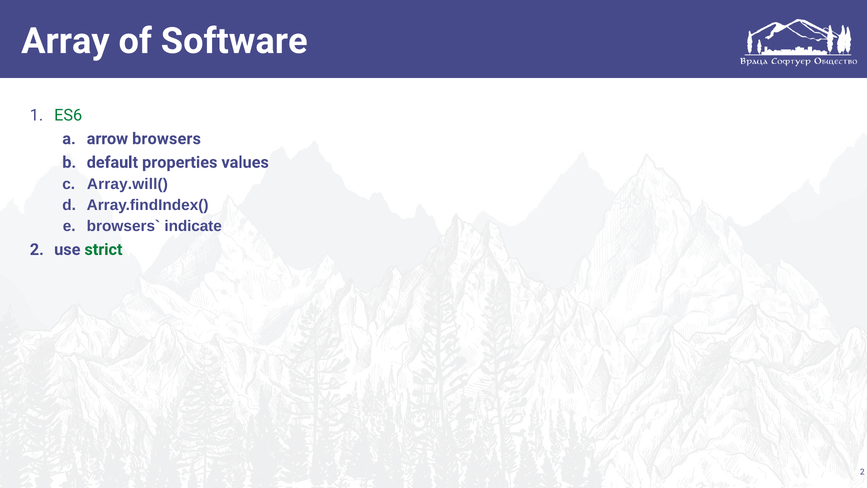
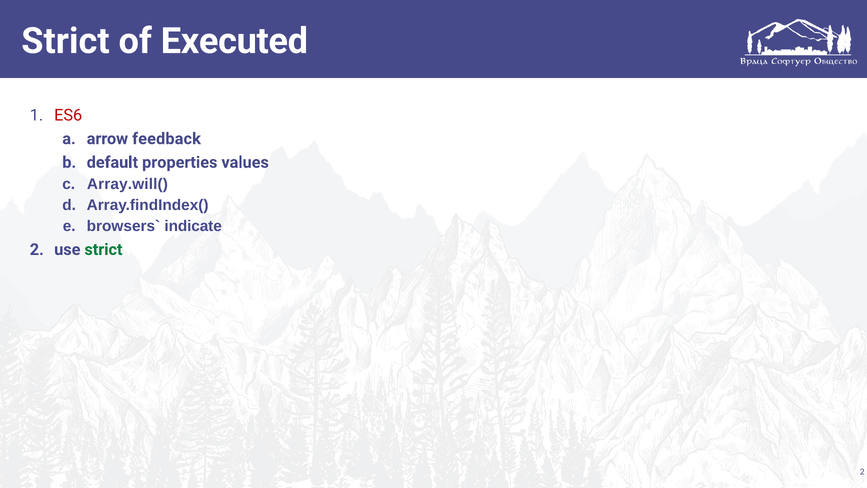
Array at (65, 41): Array -> Strict
Software: Software -> Executed
ES6 colour: green -> red
browsers: browsers -> feedback
